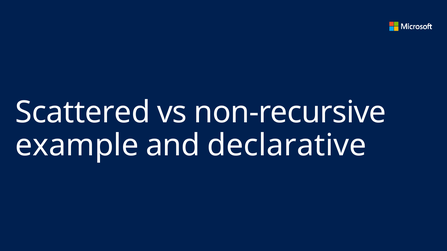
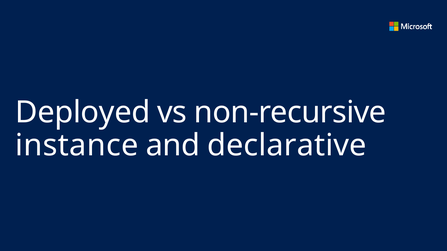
Scattered: Scattered -> Deployed
example: example -> instance
